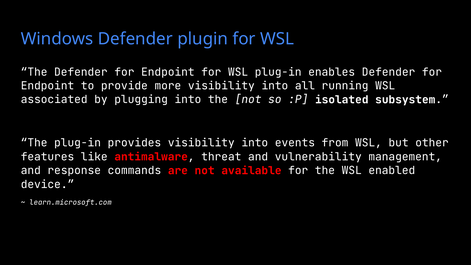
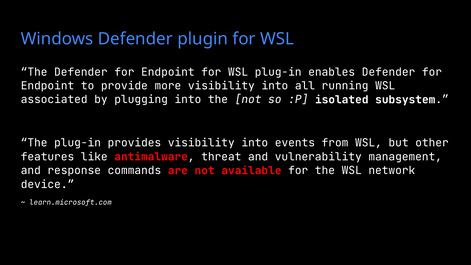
enabled: enabled -> network
